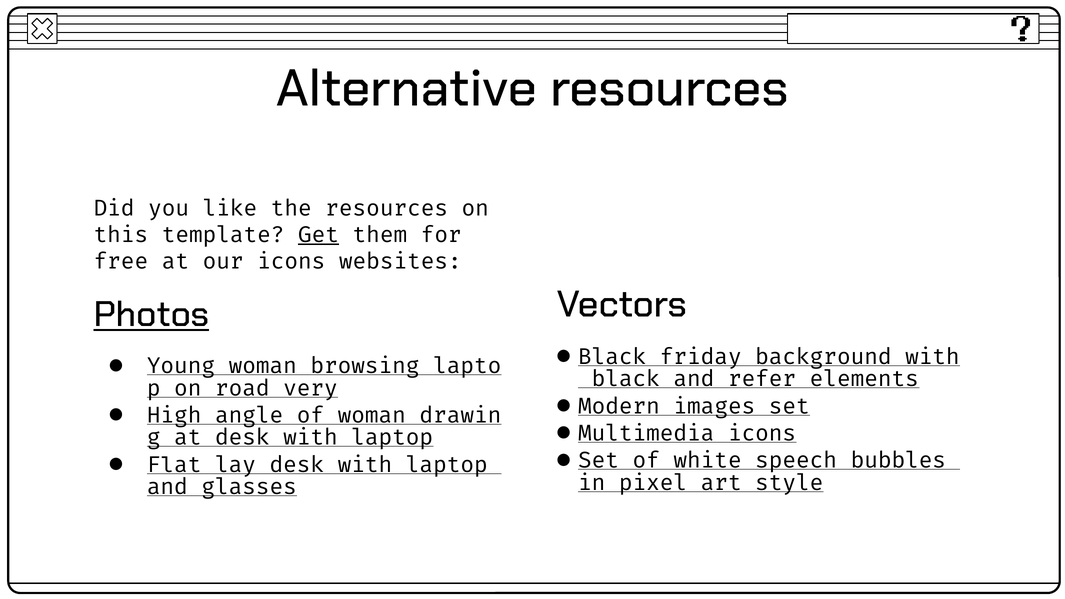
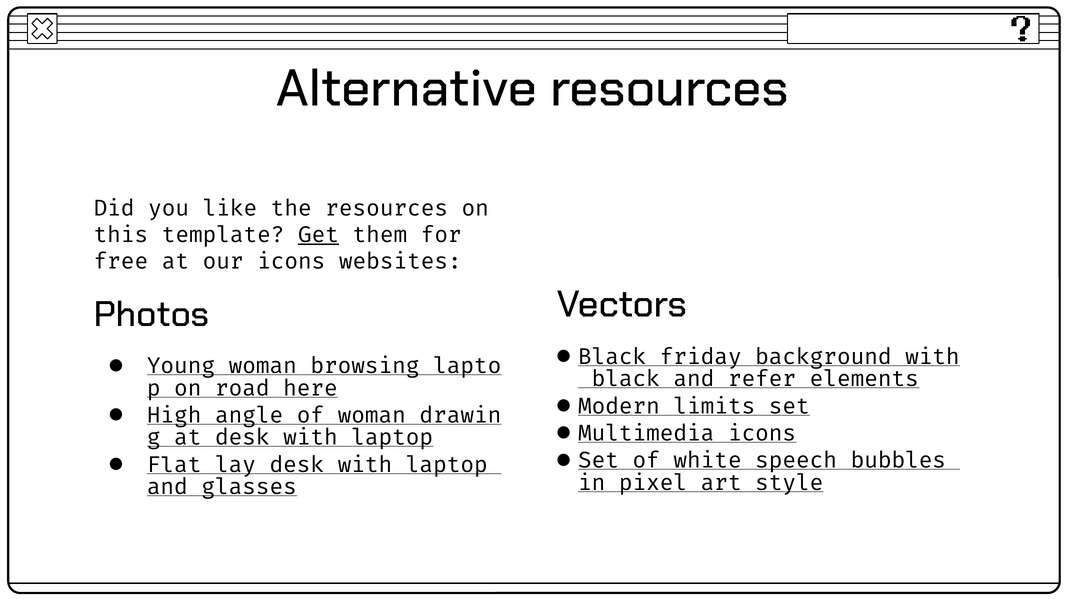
Photos underline: present -> none
very: very -> here
images: images -> limits
